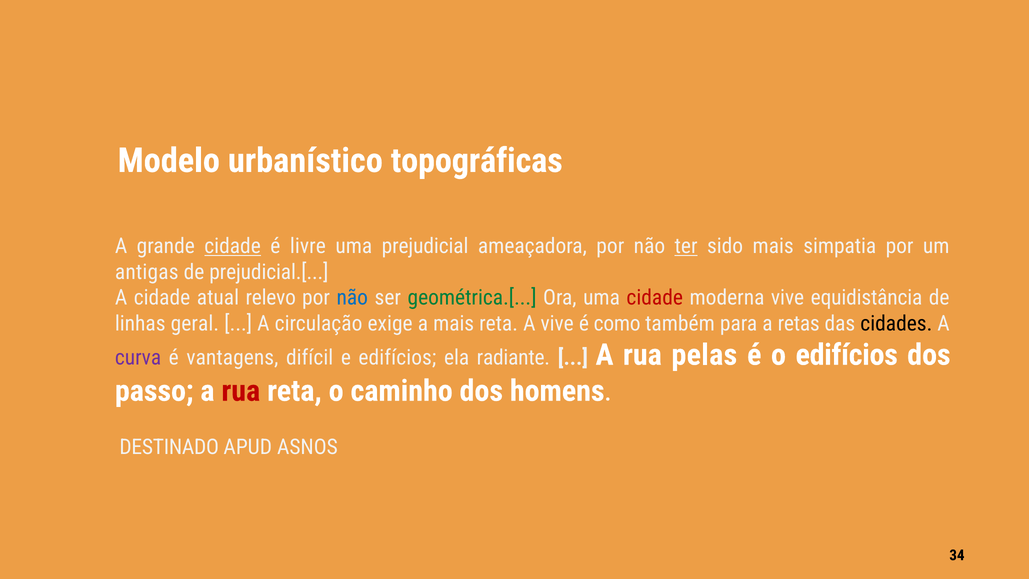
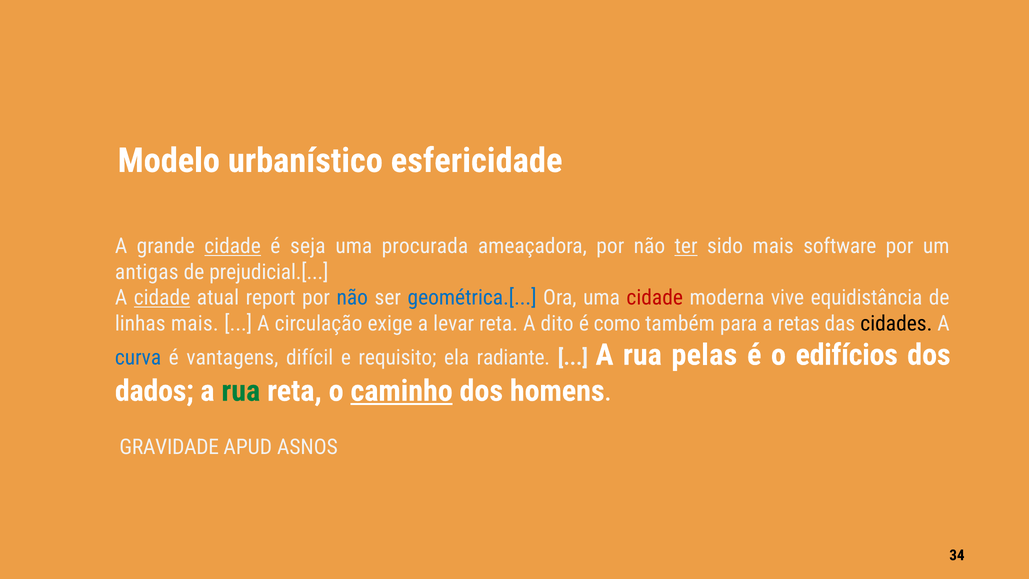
topográficas: topográficas -> esfericidade
livre: livre -> seja
prejudicial: prejudicial -> procurada
simpatia: simpatia -> software
cidade at (162, 298) underline: none -> present
relevo: relevo -> report
geométrica.[ colour: green -> blue
linhas geral: geral -> mais
a mais: mais -> levar
A vive: vive -> dito
curva colour: purple -> blue
e edifícios: edifícios -> requisito
passo: passo -> dados
rua at (241, 391) colour: red -> green
caminho underline: none -> present
DESTINADO: DESTINADO -> GRAVIDADE
